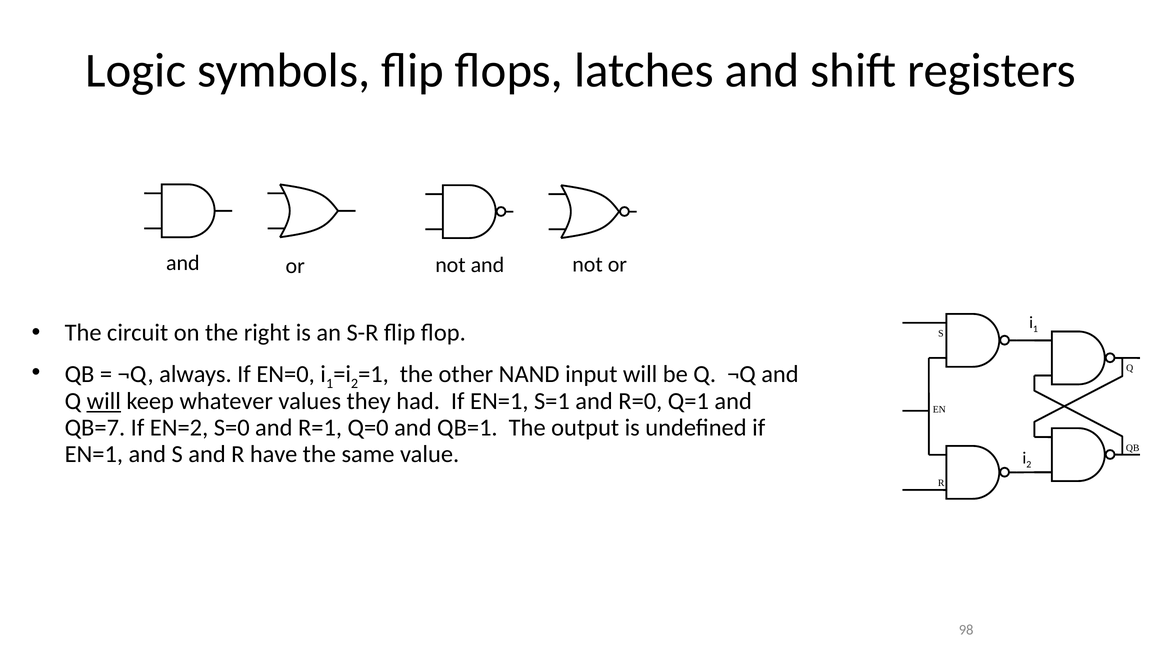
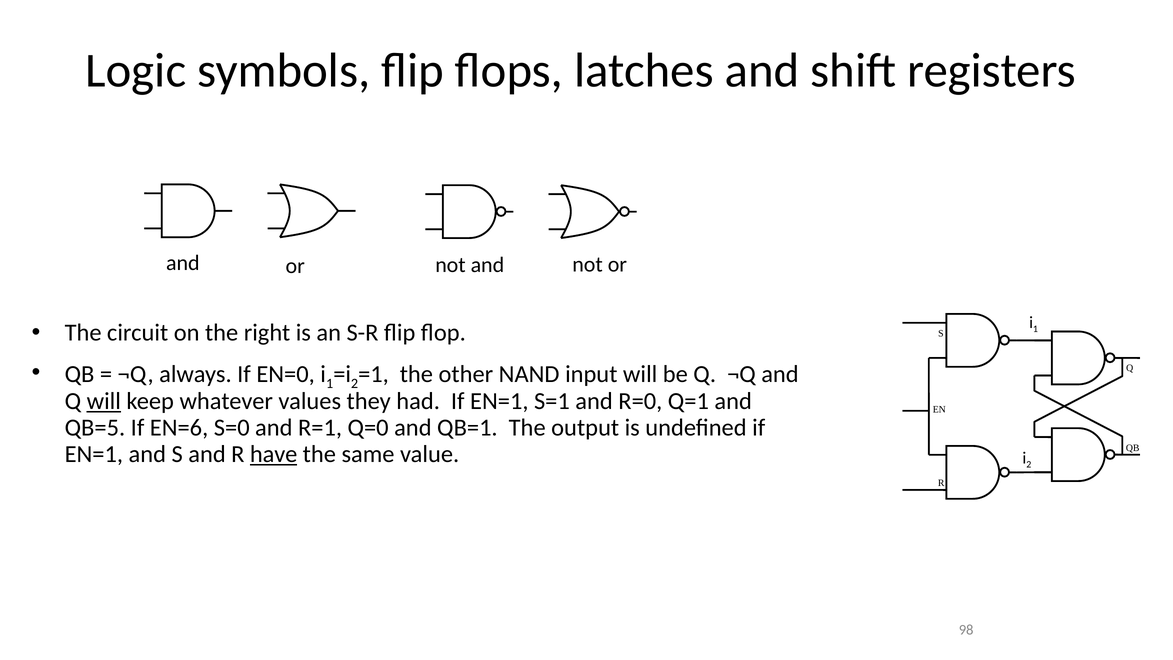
QB=7: QB=7 -> QB=5
EN=2: EN=2 -> EN=6
have underline: none -> present
